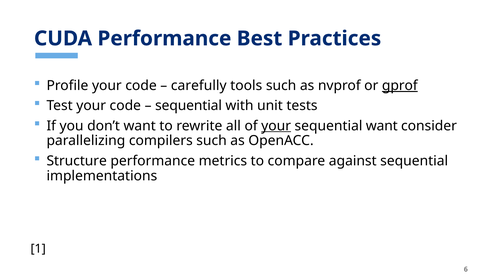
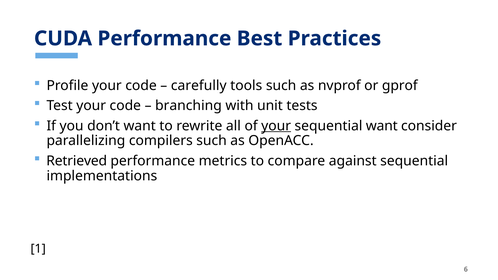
gprof underline: present -> none
sequential at (189, 106): sequential -> branching
Structure: Structure -> Retrieved
